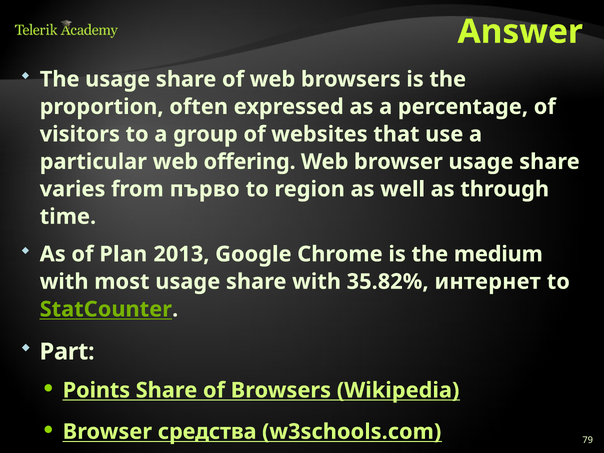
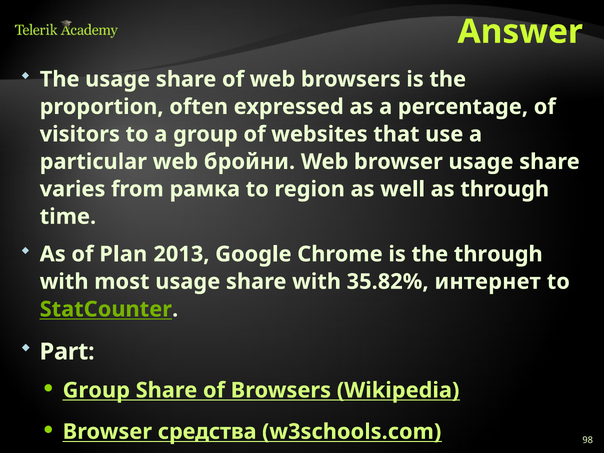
offering: offering -> бройни
първо: първо -> рамка
the medium: medium -> through
Points at (96, 390): Points -> Group
79: 79 -> 98
